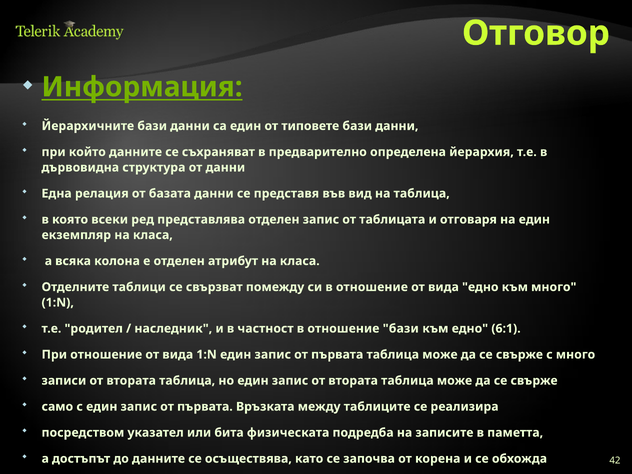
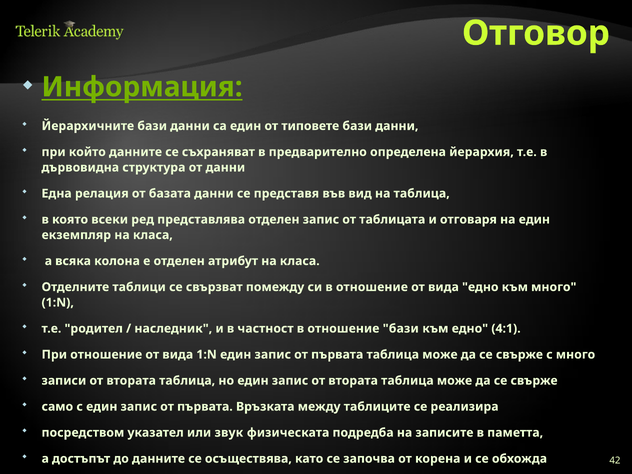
6:1: 6:1 -> 4:1
бита: бита -> звук
